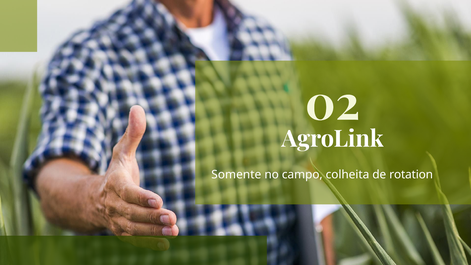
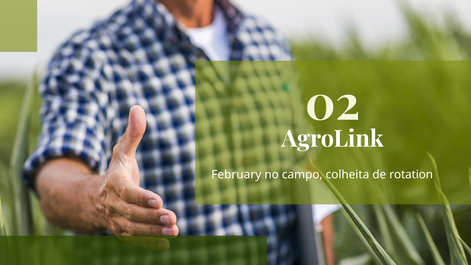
Somente: Somente -> February
